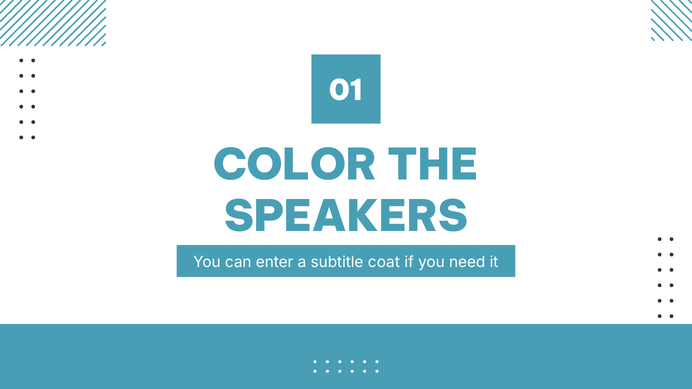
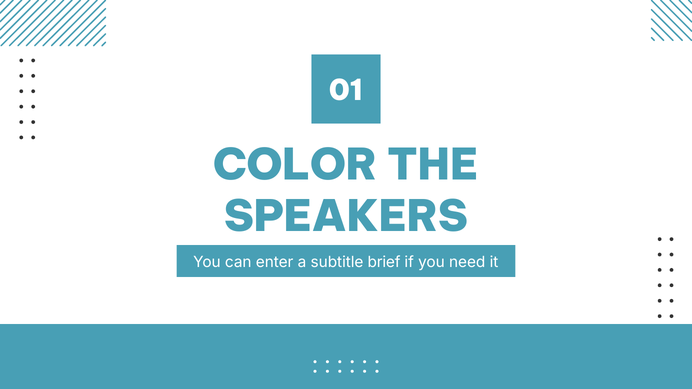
coat: coat -> brief
